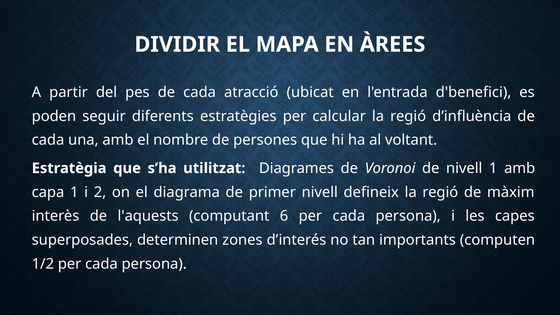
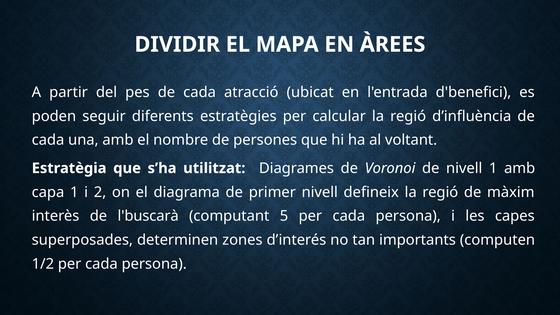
l'aquests: l'aquests -> l'buscarà
6: 6 -> 5
